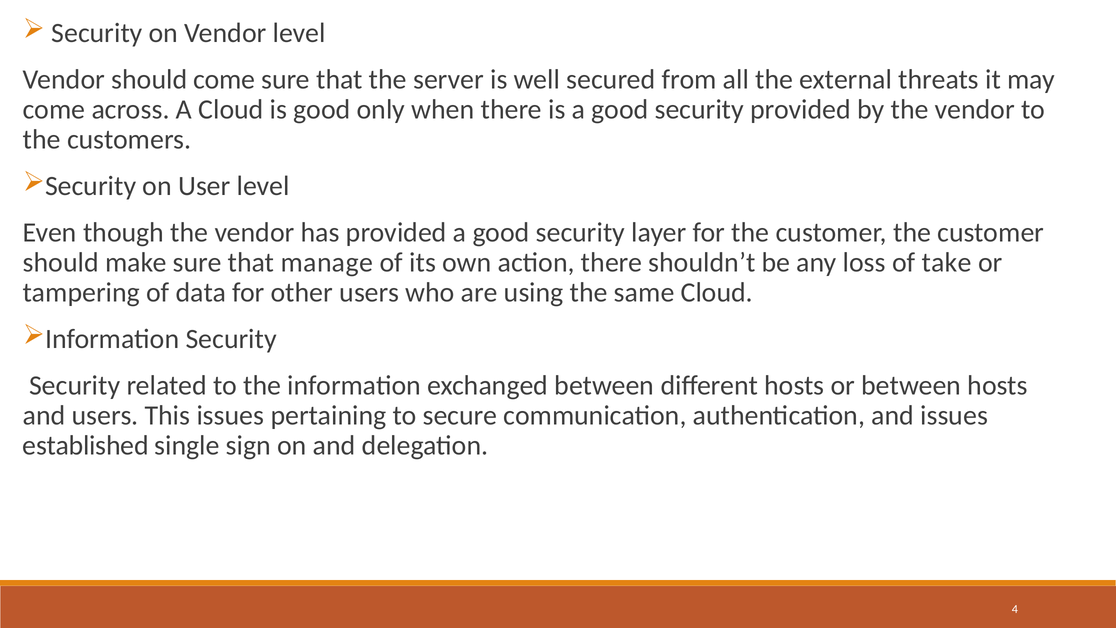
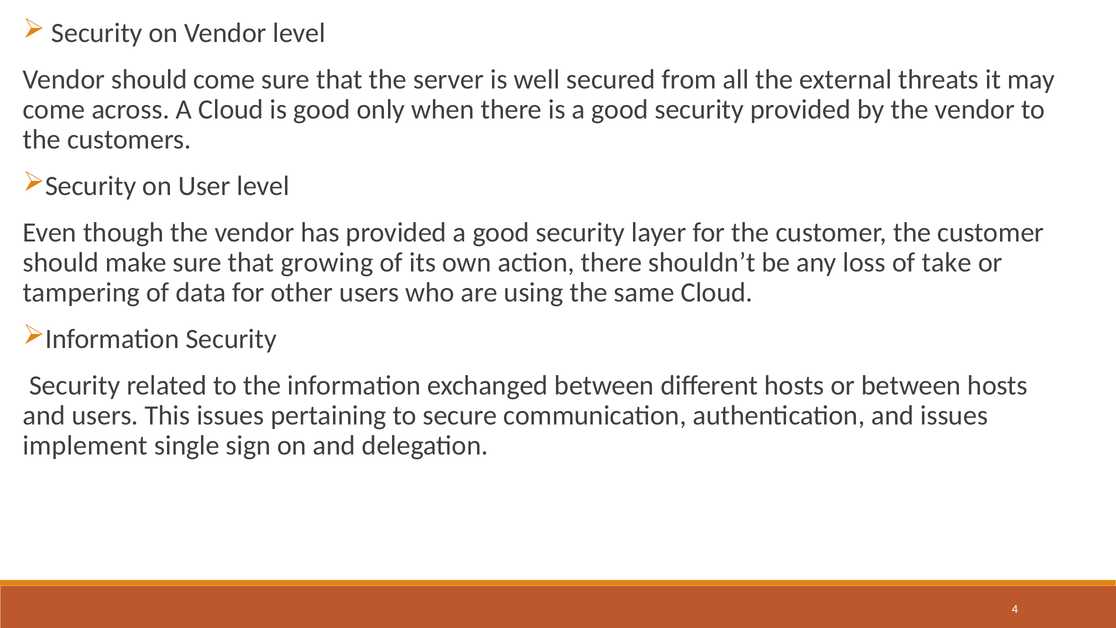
manage: manage -> growing
established: established -> implement
